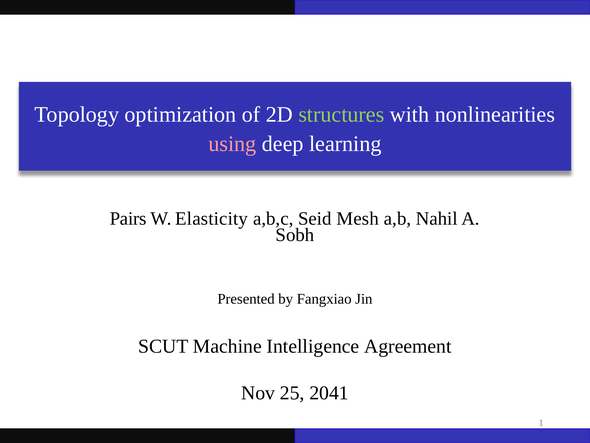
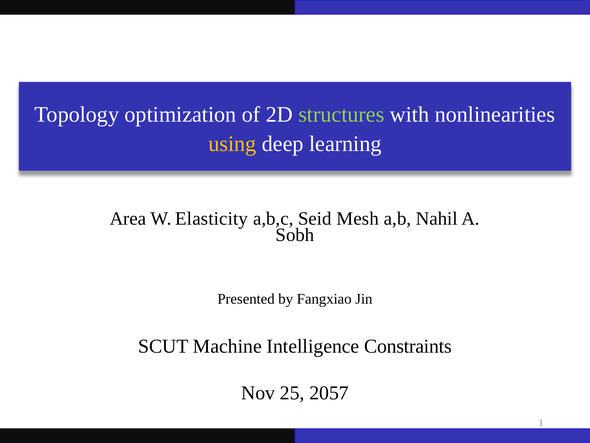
using colour: pink -> yellow
Pairs: Pairs -> Area
Agreement: Agreement -> Constraints
2041: 2041 -> 2057
